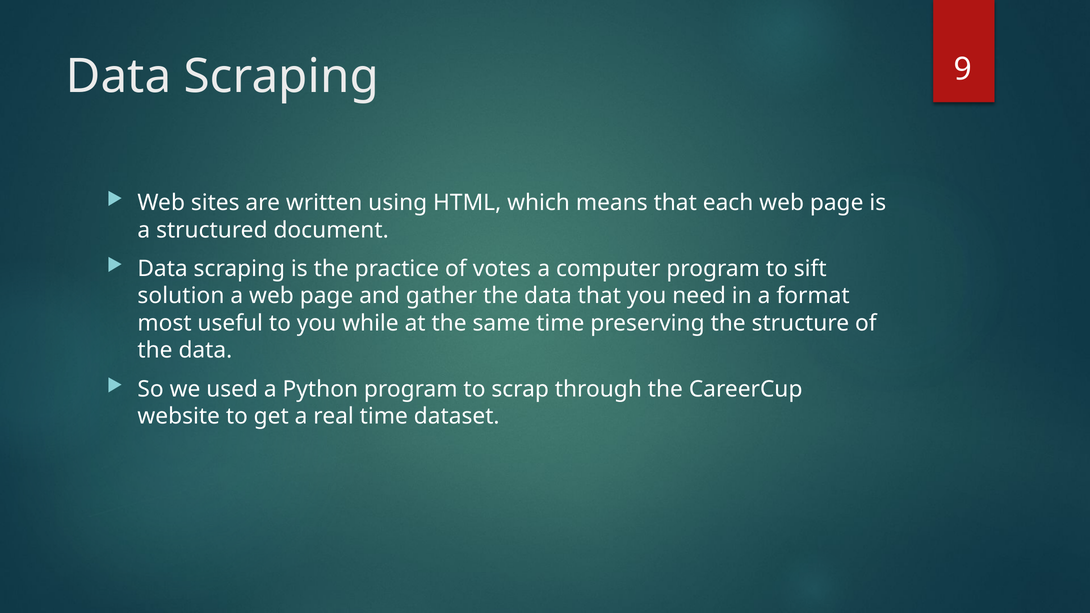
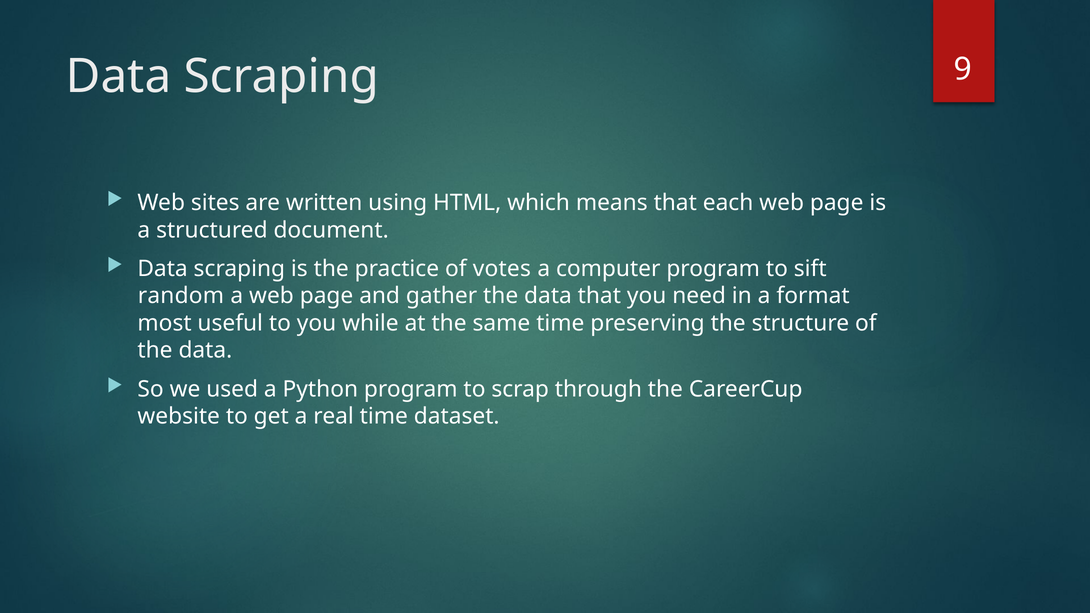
solution: solution -> random
